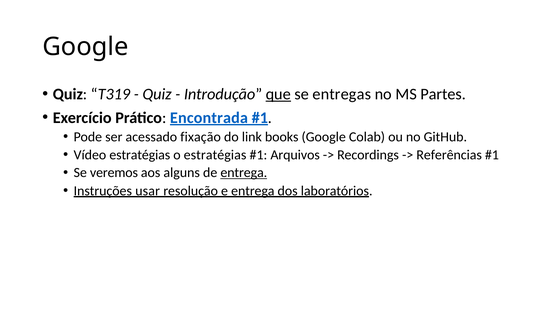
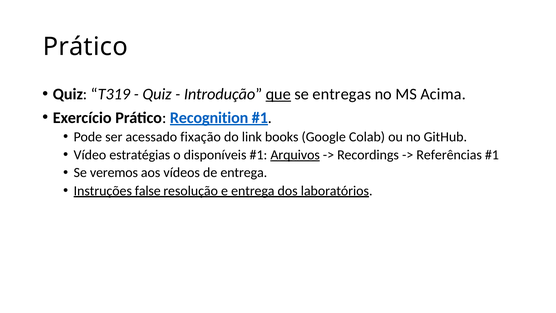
Google at (85, 47): Google -> Prático
Partes: Partes -> Acima
Encontrada: Encontrada -> Recognition
o estratégias: estratégias -> disponíveis
Arquivos underline: none -> present
alguns: alguns -> vídeos
entrega at (244, 173) underline: present -> none
usar: usar -> false
